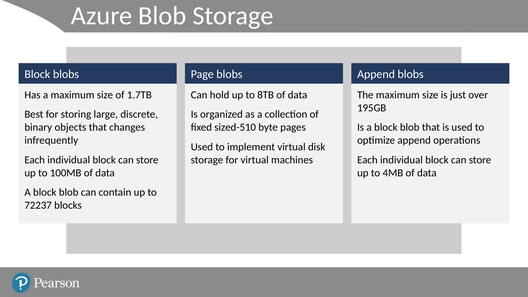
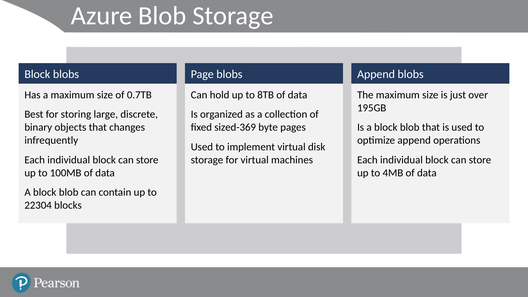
1.7TB: 1.7TB -> 0.7TB
sized-510: sized-510 -> sized-369
72237: 72237 -> 22304
